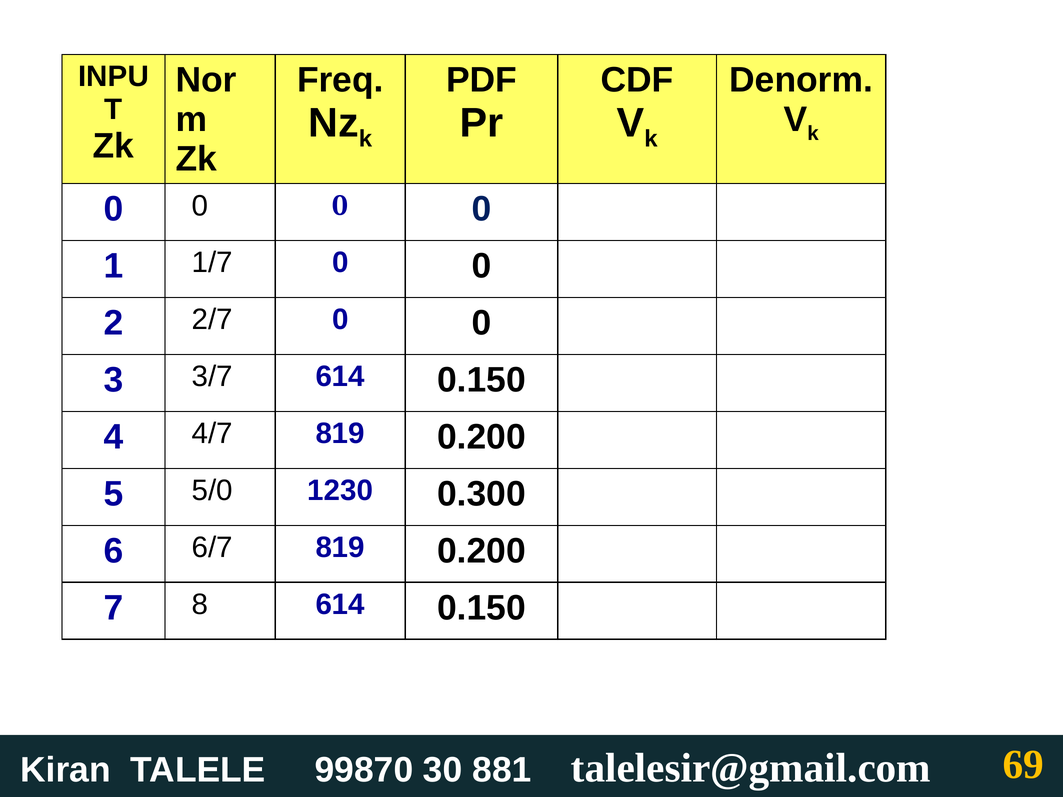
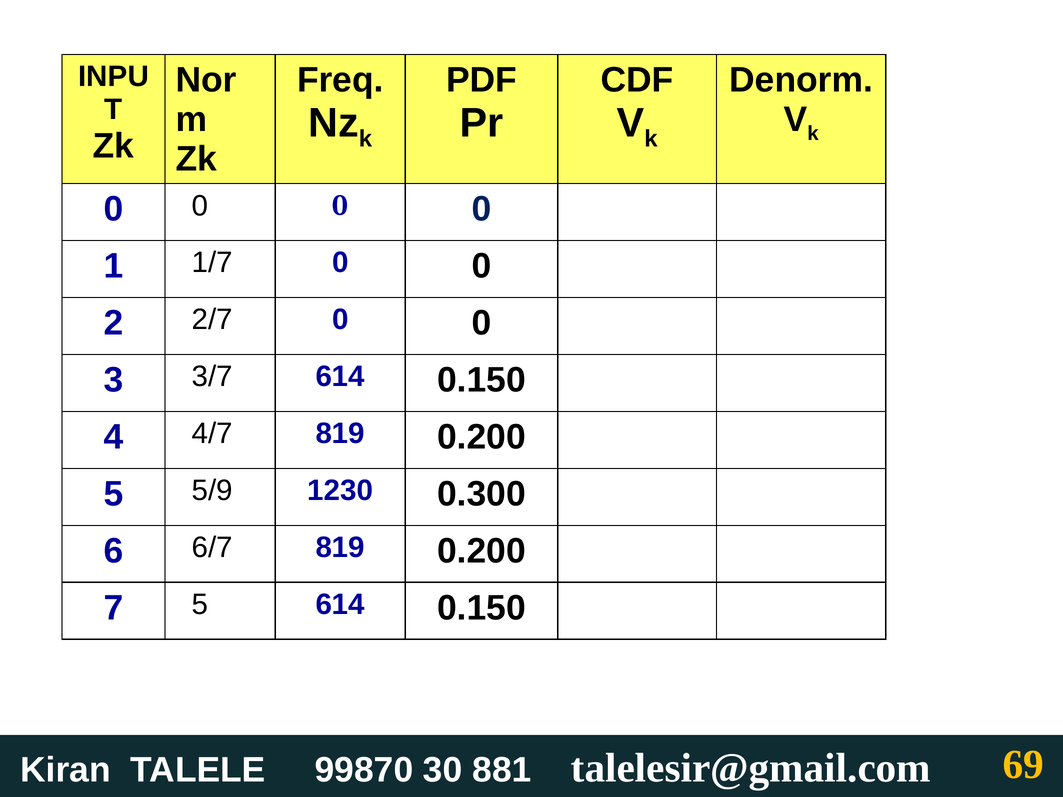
5/0: 5/0 -> 5/9
7 8: 8 -> 5
